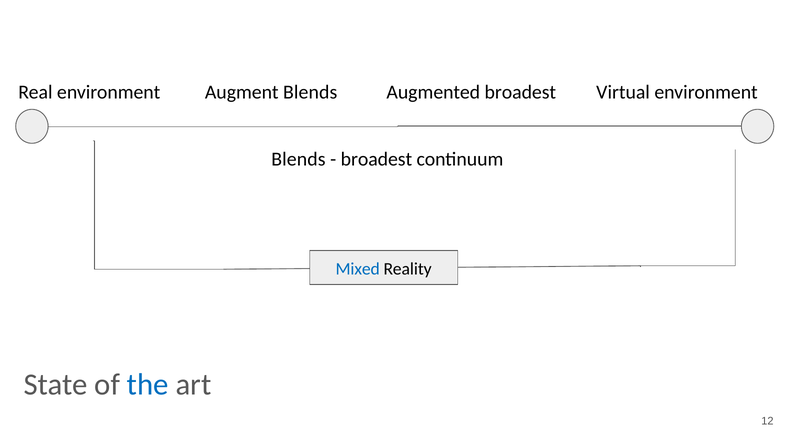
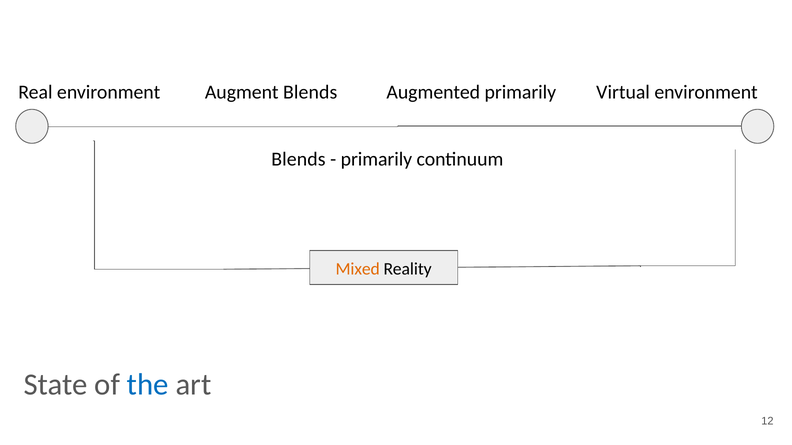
Augmented broadest: broadest -> primarily
broadest at (376, 159): broadest -> primarily
Mixed colour: blue -> orange
